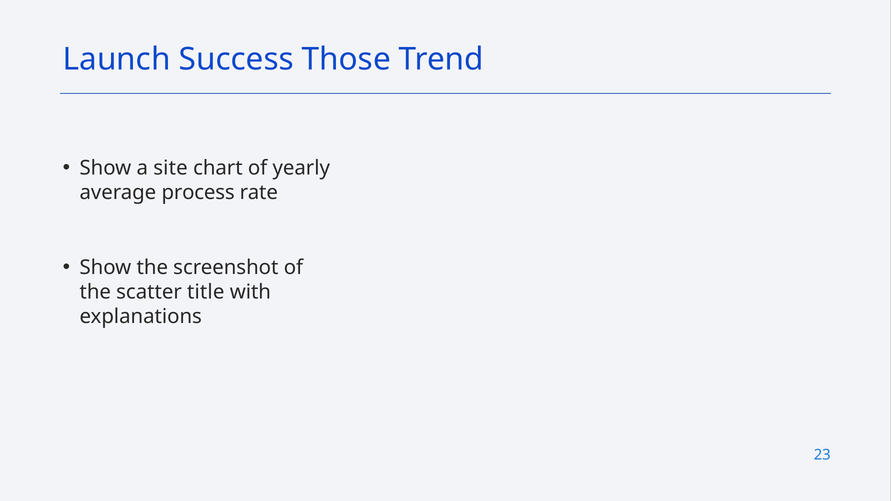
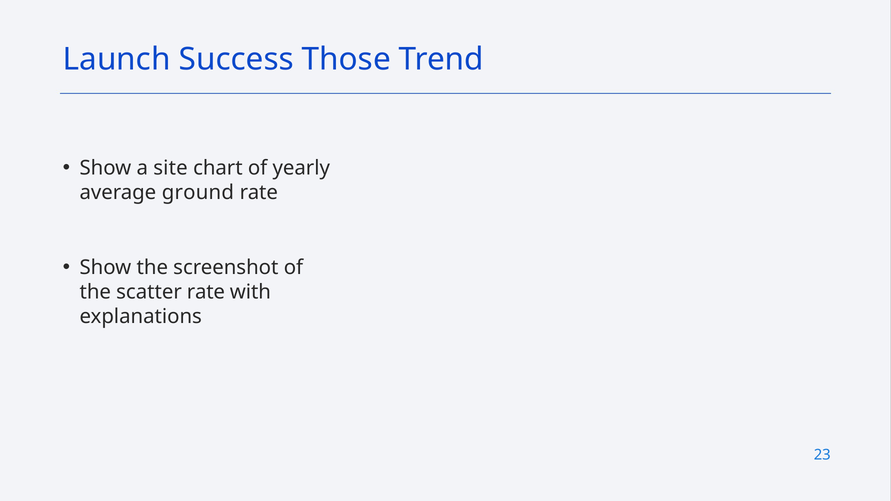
process: process -> ground
scatter title: title -> rate
